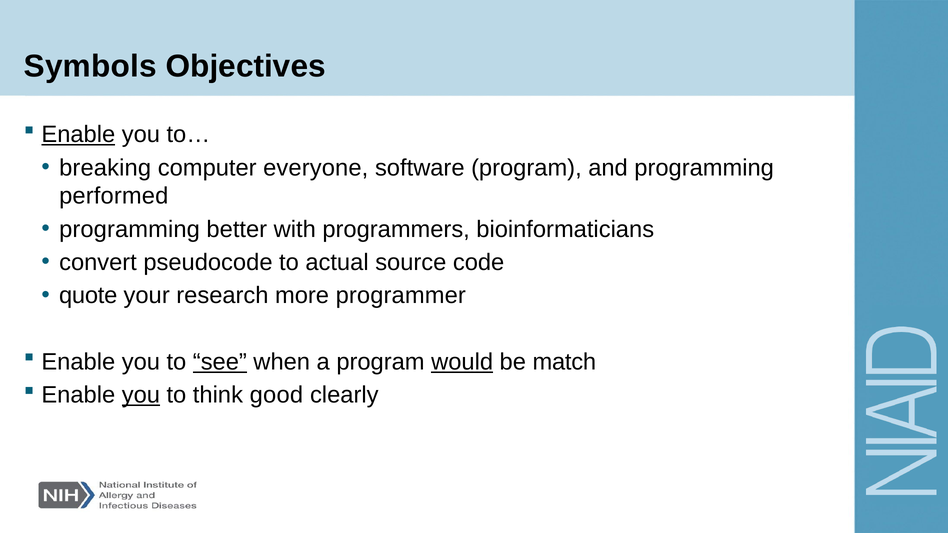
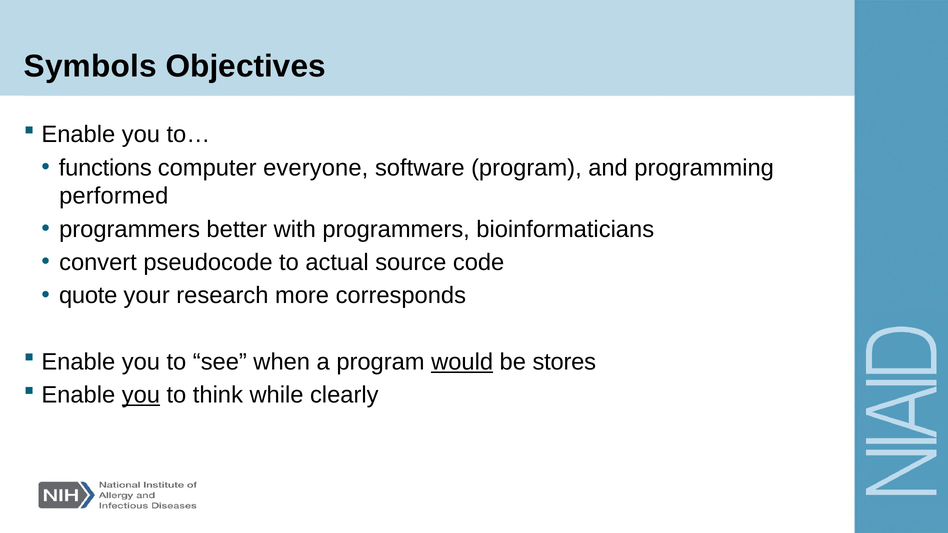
Enable at (78, 135) underline: present -> none
breaking: breaking -> functions
programming at (130, 229): programming -> programmers
programmer: programmer -> corresponds
see underline: present -> none
match: match -> stores
good: good -> while
